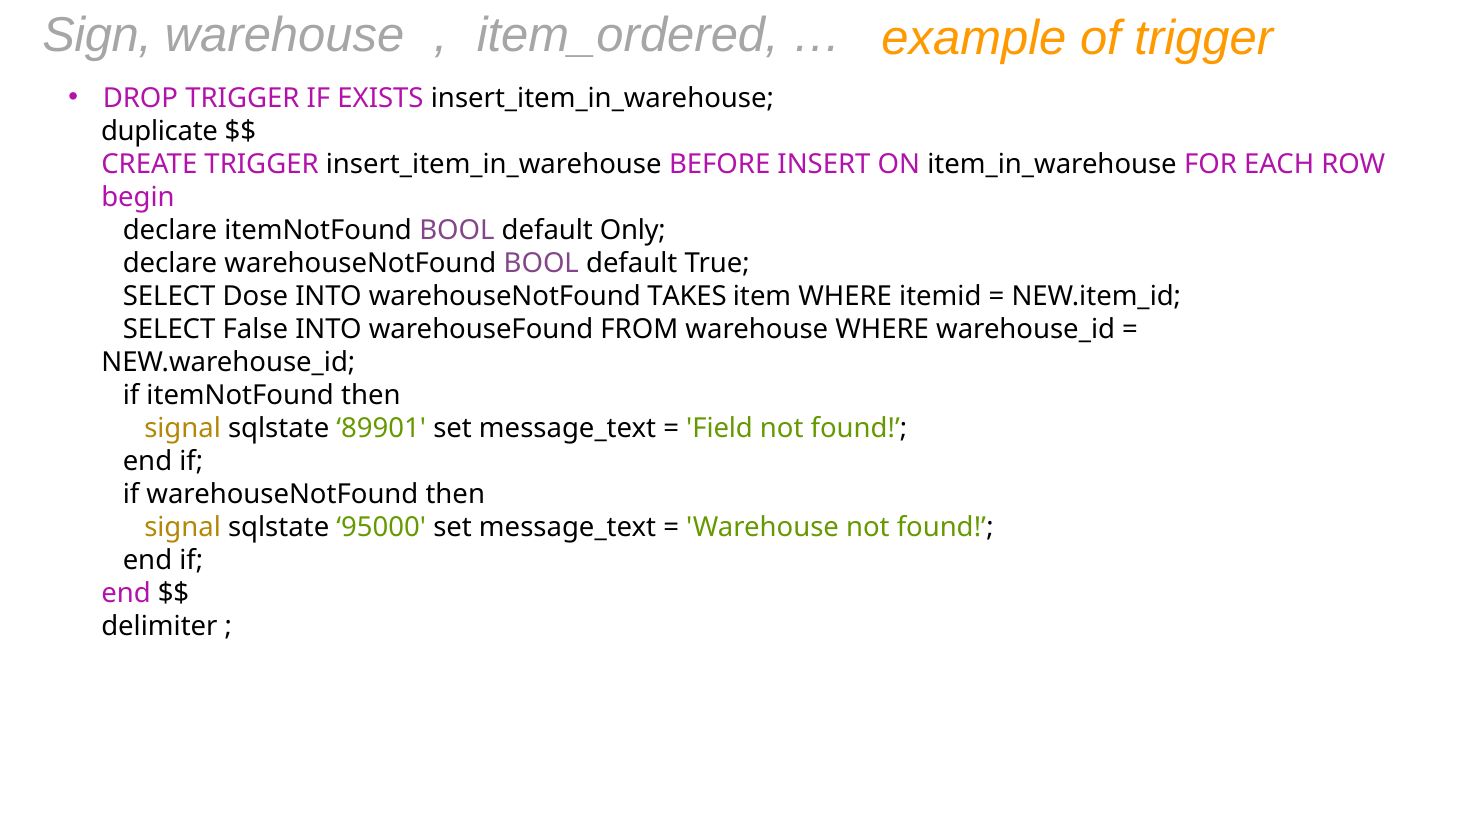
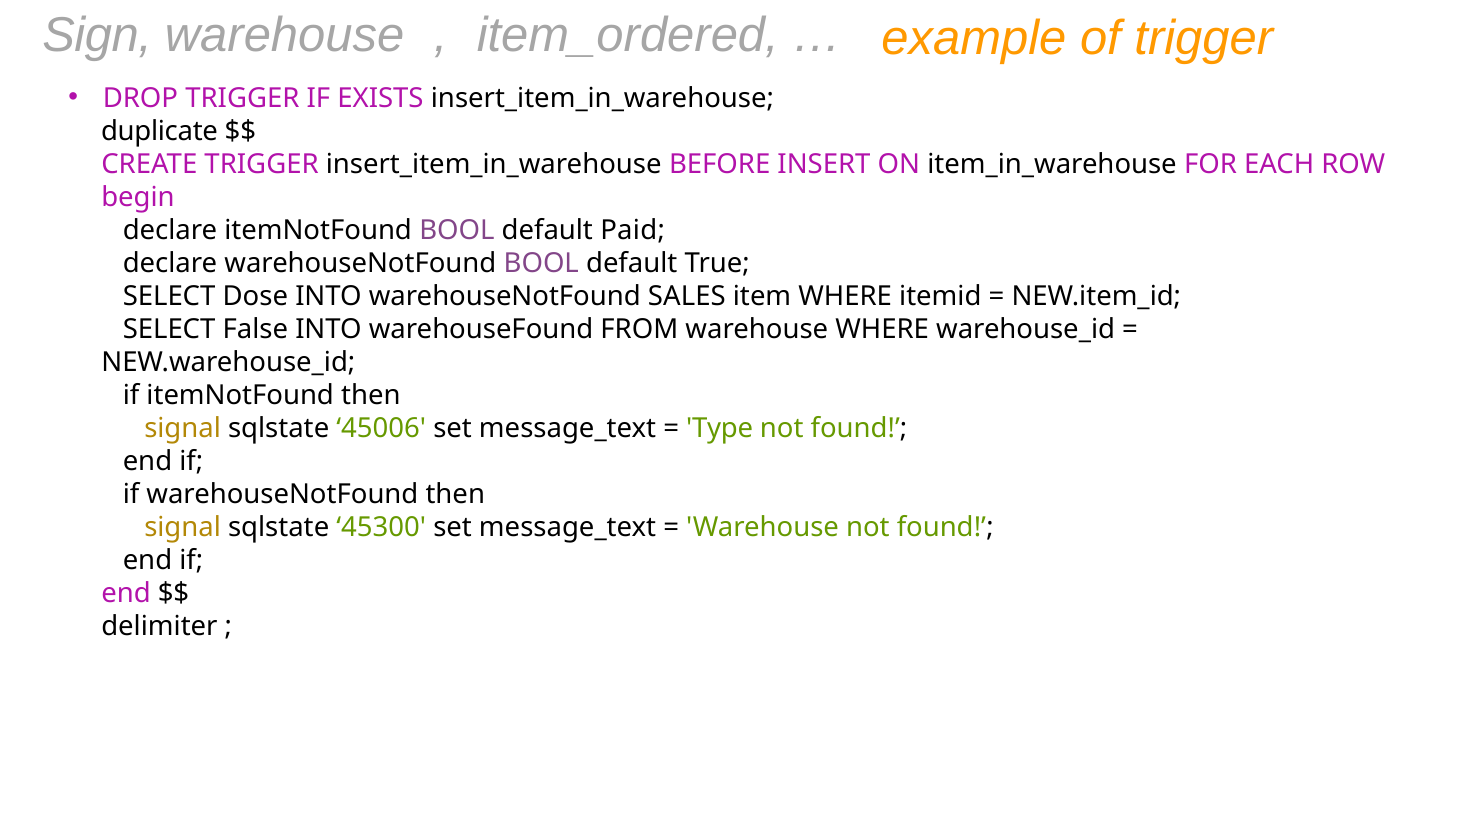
Only: Only -> Paid
TAKES: TAKES -> SALES
89901: 89901 -> 45006
Field: Field -> Type
95000: 95000 -> 45300
